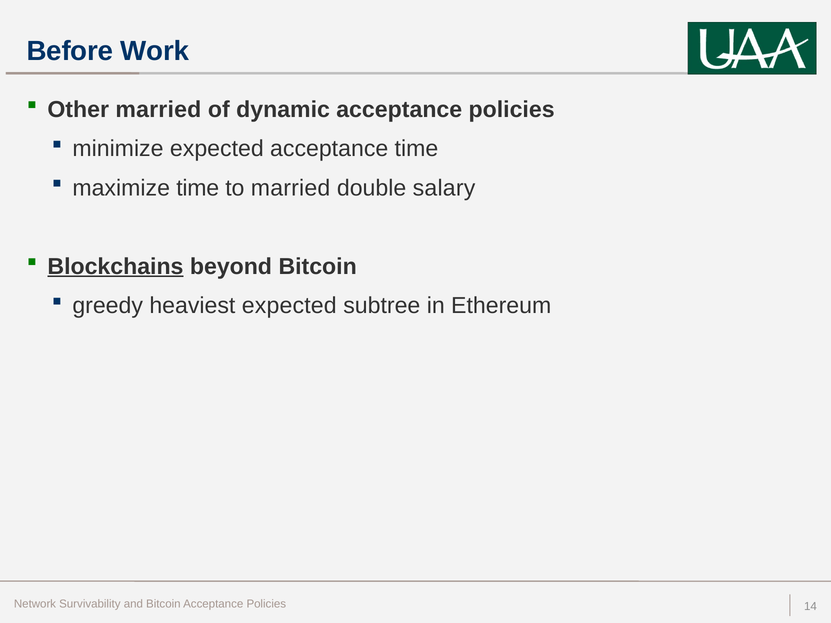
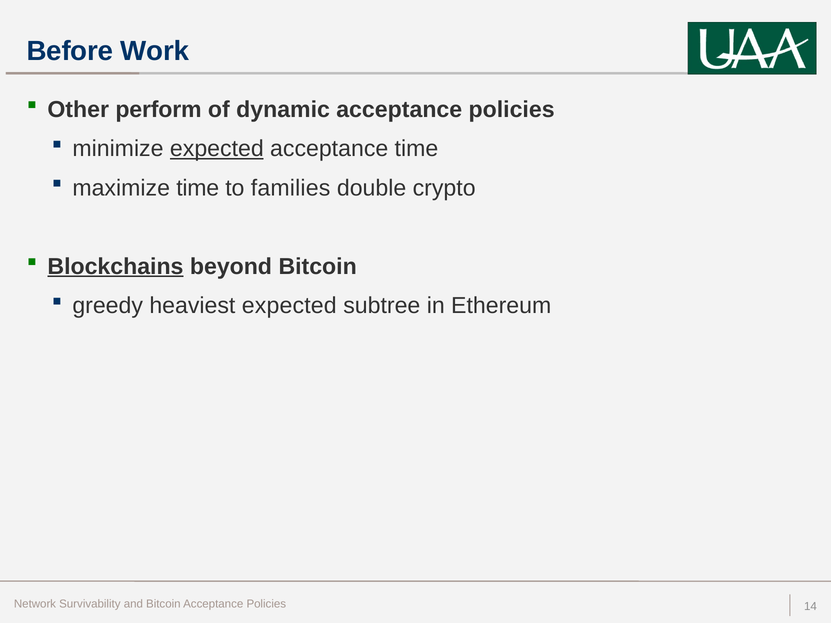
Other married: married -> perform
expected at (217, 149) underline: none -> present
to married: married -> families
salary: salary -> crypto
